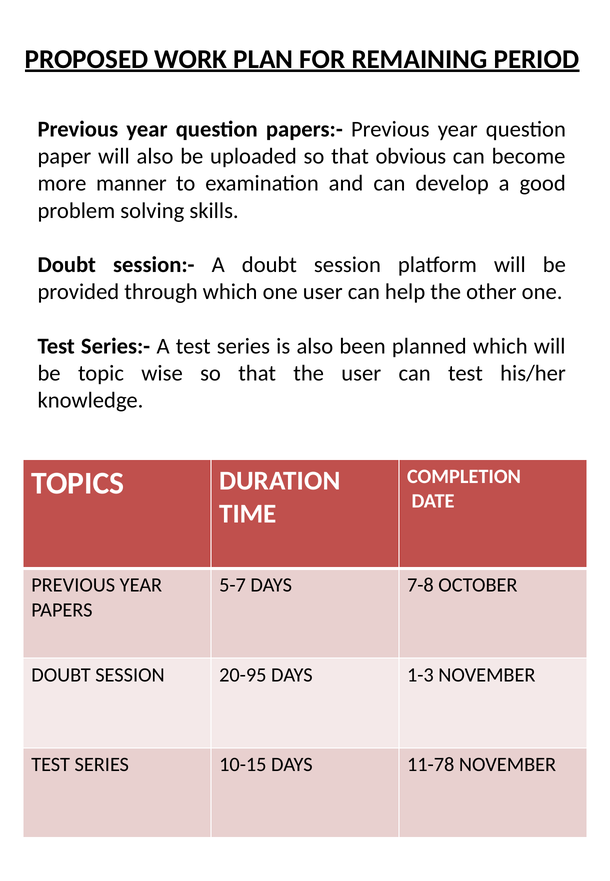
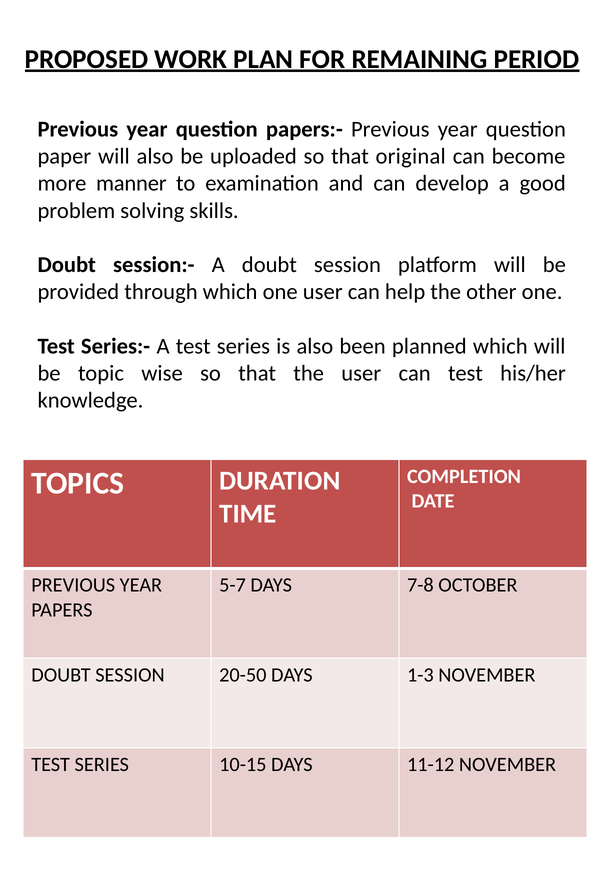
obvious: obvious -> original
20-95: 20-95 -> 20-50
11-78: 11-78 -> 11-12
